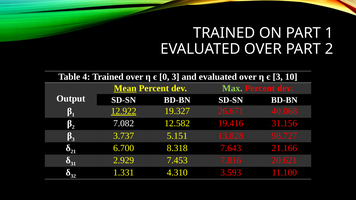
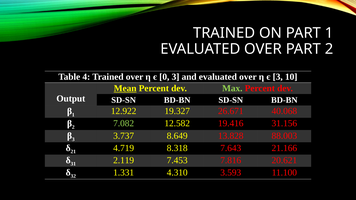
12.922 underline: present -> none
7.082 colour: white -> light green
5.151: 5.151 -> 8.649
98.727: 98.727 -> 88.003
6.700: 6.700 -> 4.719
2.929: 2.929 -> 2.119
